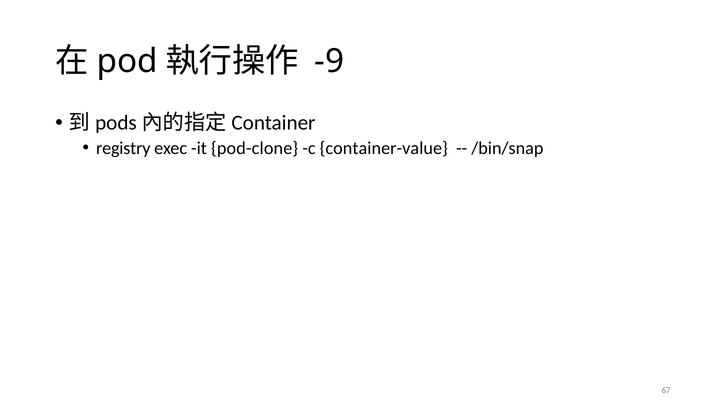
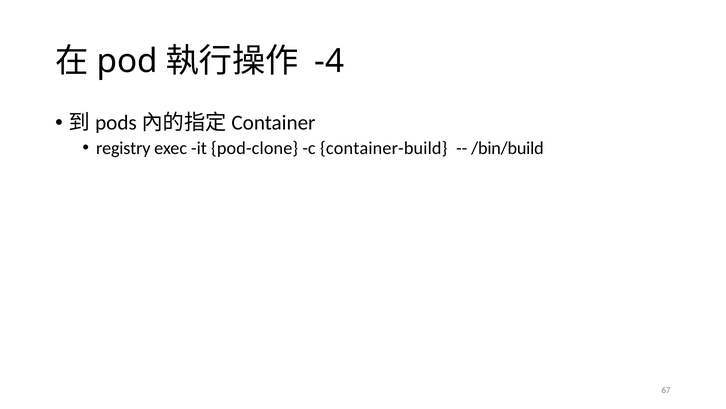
-9: -9 -> -4
container-value: container-value -> container-build
/bin/snap: /bin/snap -> /bin/build
